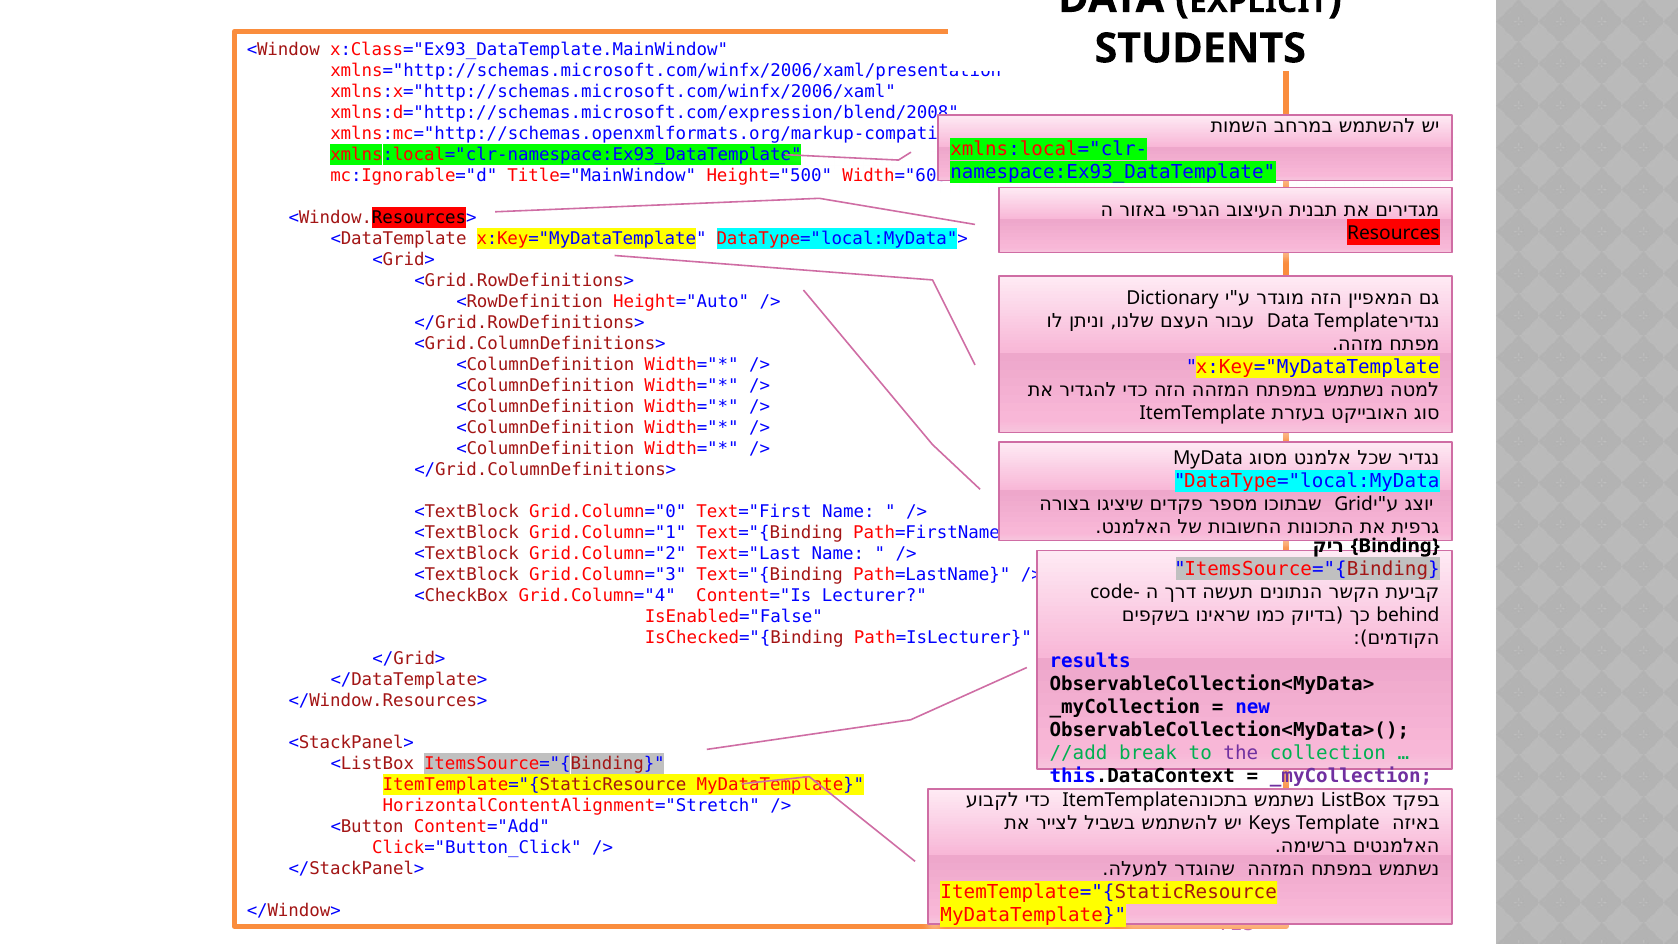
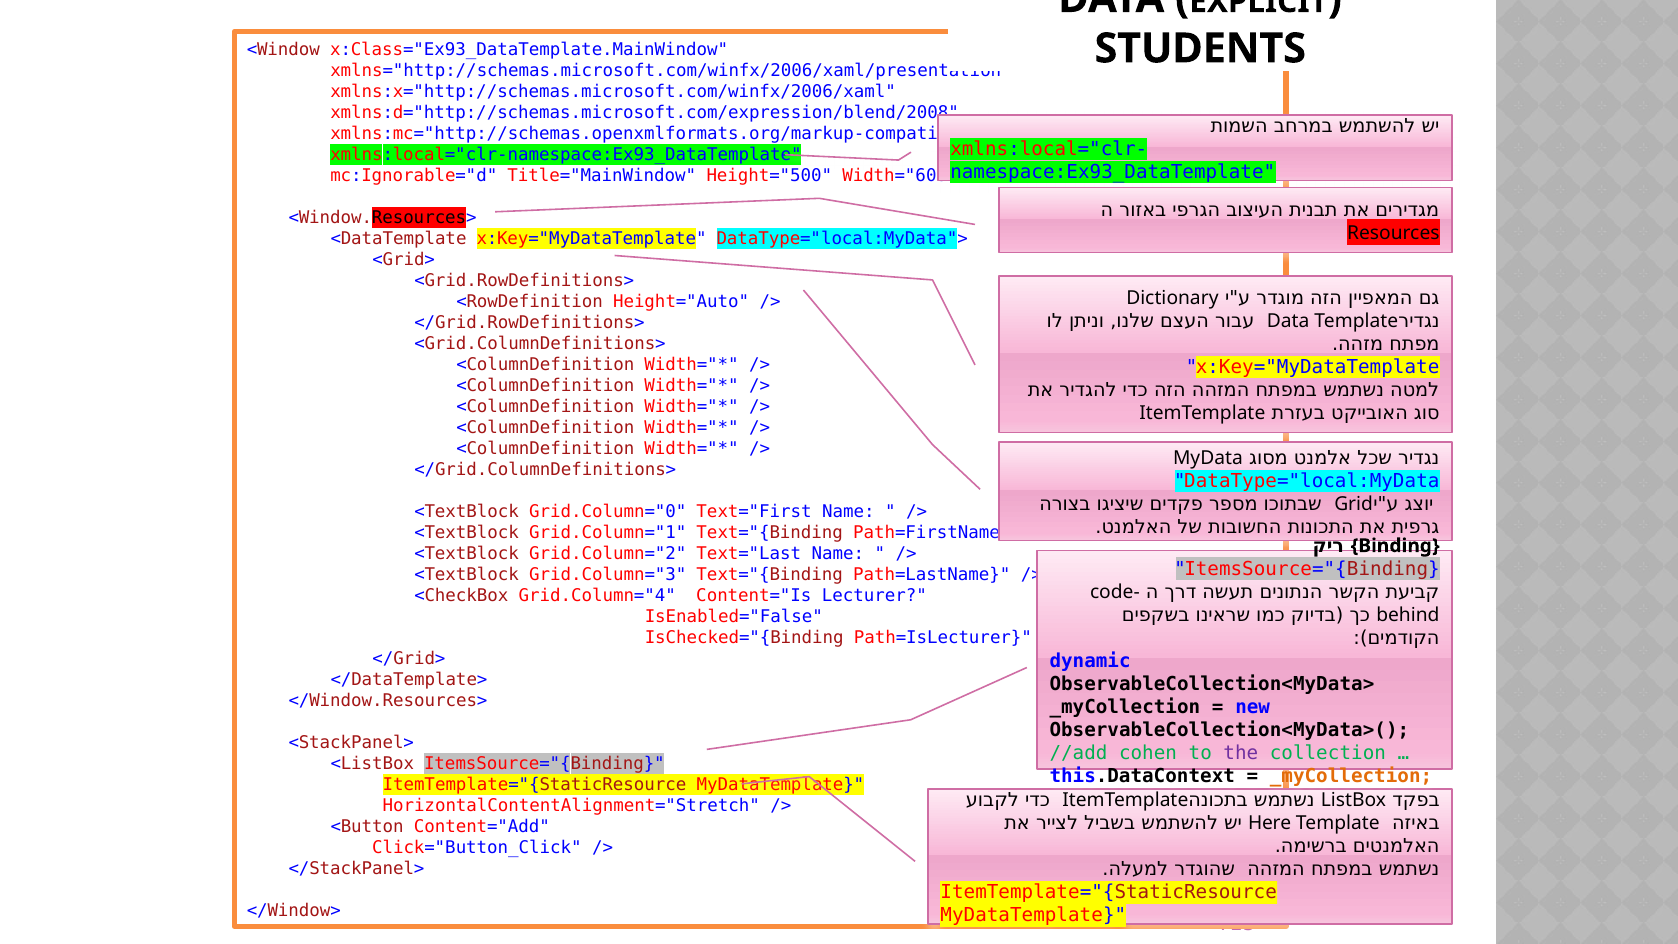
results: results -> dynamic
break: break -> cohen
_myCollection at (1351, 777) colour: purple -> orange
Keys: Keys -> Here
